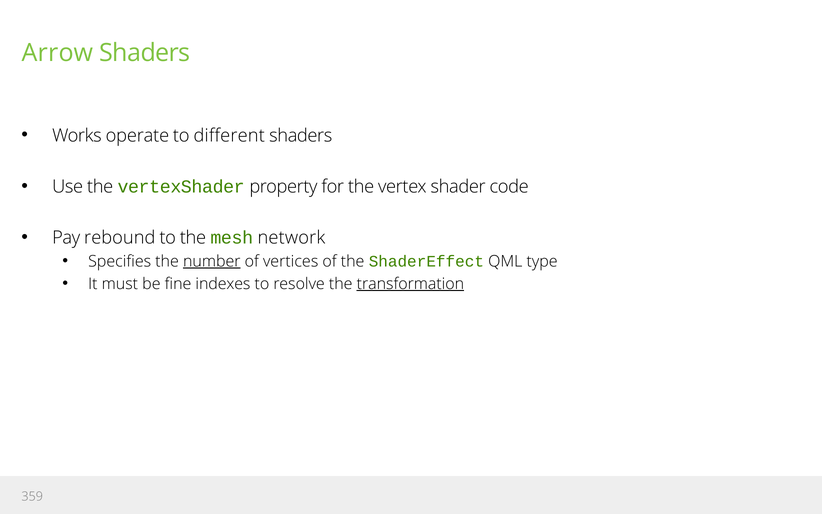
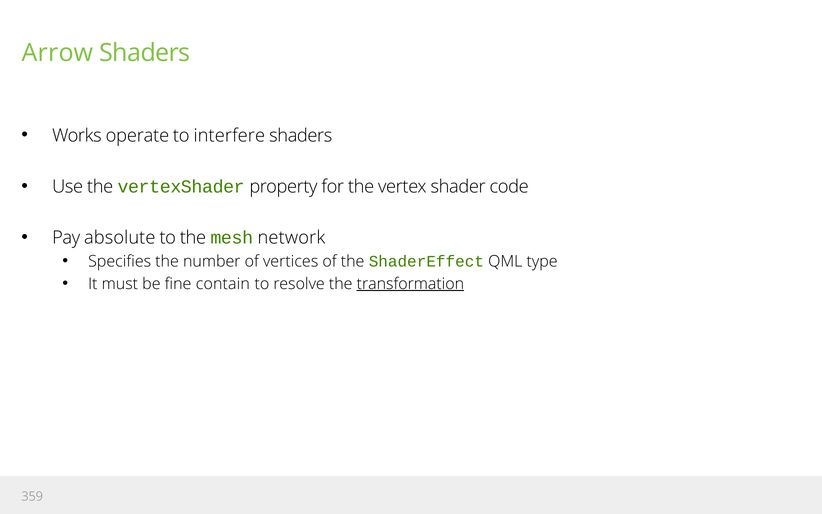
different: different -> interfere
rebound: rebound -> absolute
number underline: present -> none
indexes: indexes -> contain
